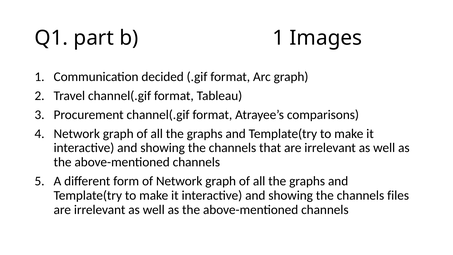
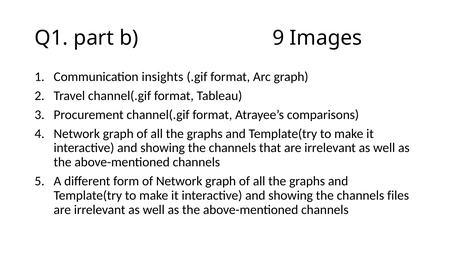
b 1: 1 -> 9
decided: decided -> insights
